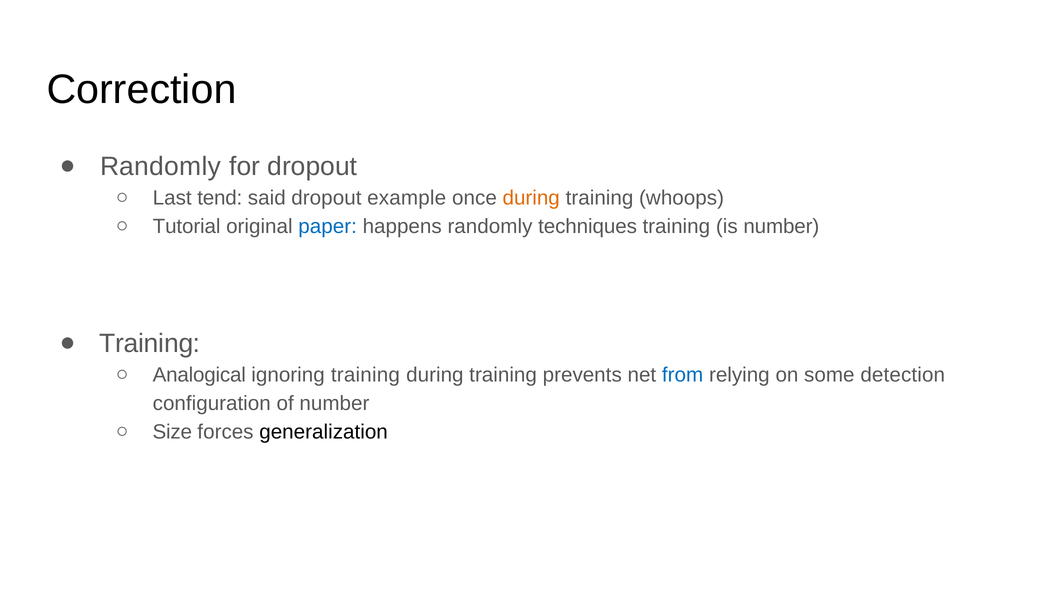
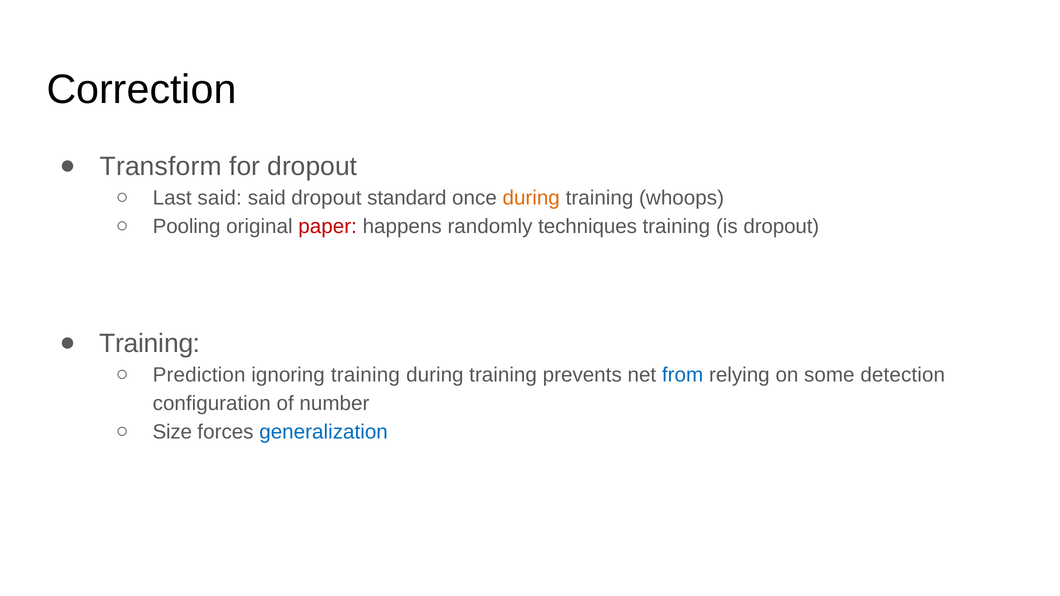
Randomly at (161, 167): Randomly -> Transform
Last tend: tend -> said
example: example -> standard
Tutorial: Tutorial -> Pooling
paper colour: blue -> red
is number: number -> dropout
Analogical: Analogical -> Prediction
generalization colour: black -> blue
